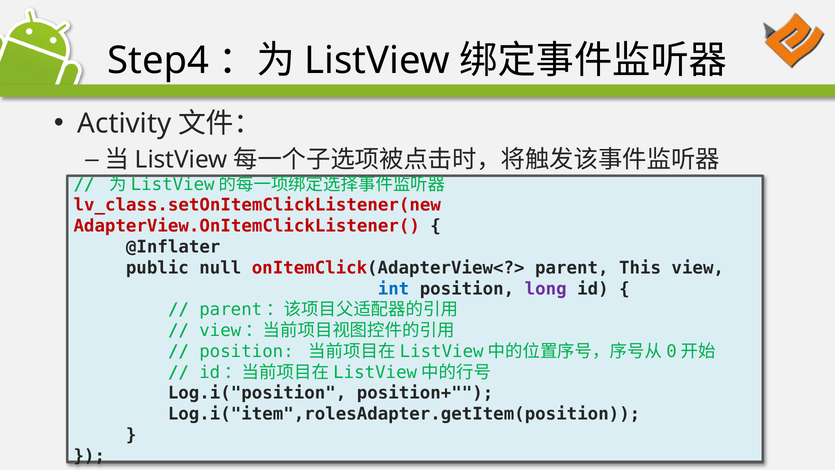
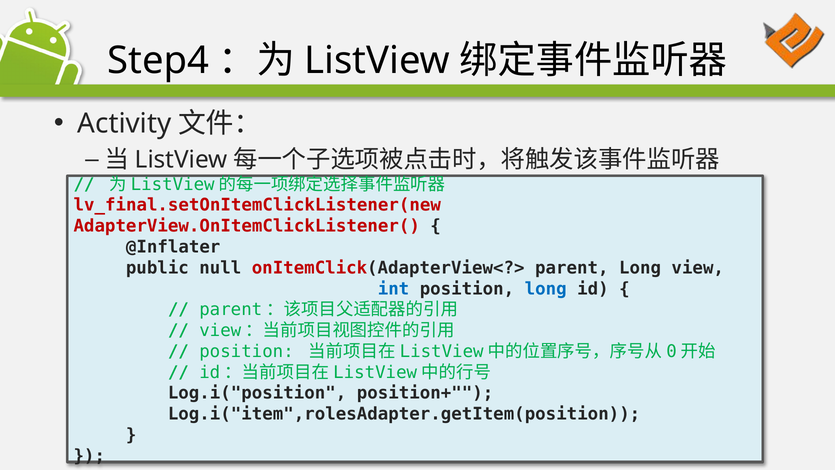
lv_class.setOnItemClickListener(new: lv_class.setOnItemClickListener(new -> lv_final.setOnItemClickListener(new
parent This: This -> Long
long at (546, 289) colour: purple -> blue
